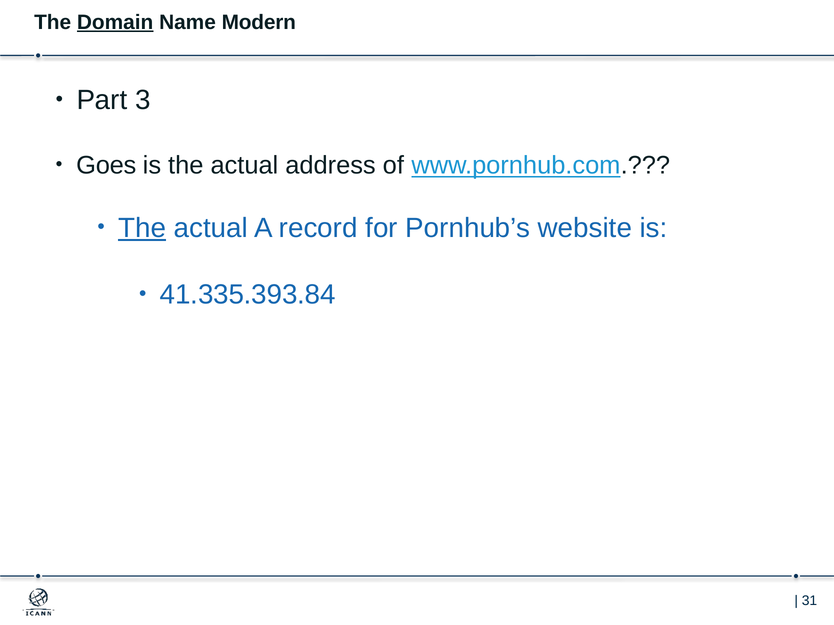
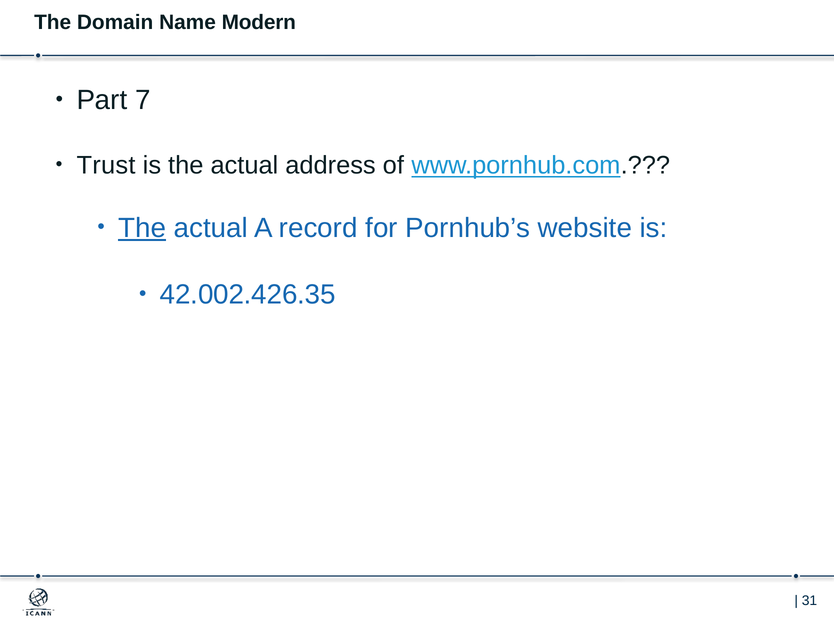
Domain underline: present -> none
3: 3 -> 7
Goes: Goes -> Trust
41.335.393.84: 41.335.393.84 -> 42.002.426.35
